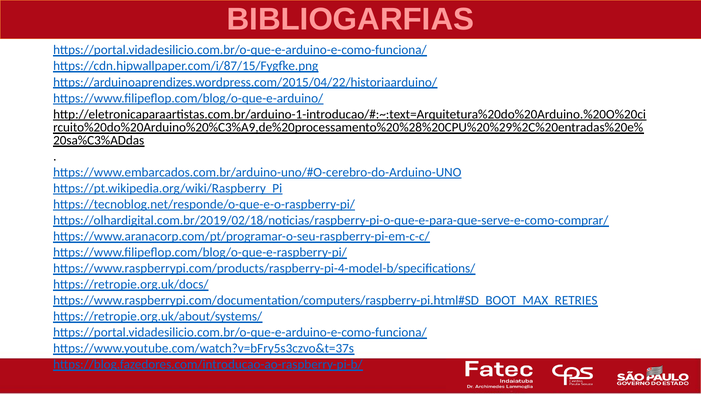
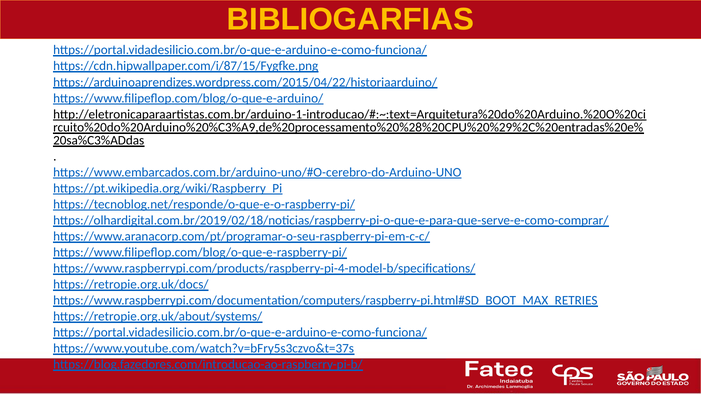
BIBLIOGARFIAS colour: pink -> yellow
